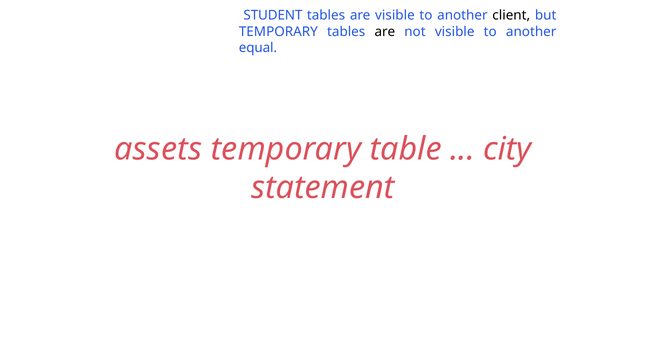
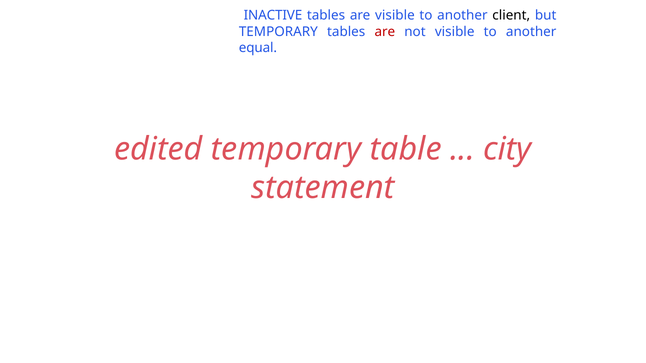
STUDENT: STUDENT -> INACTIVE
are at (385, 32) colour: black -> red
assets: assets -> edited
